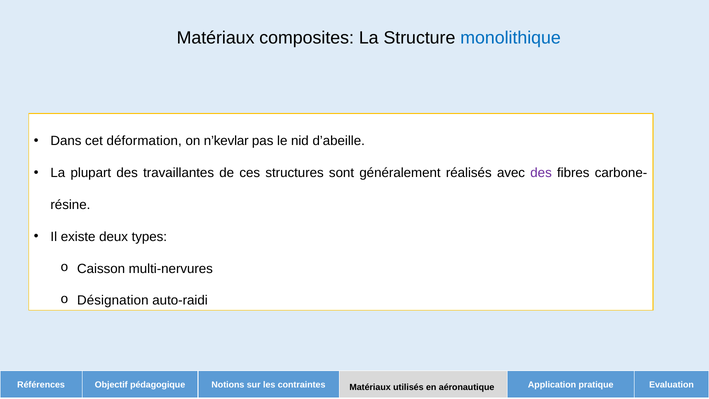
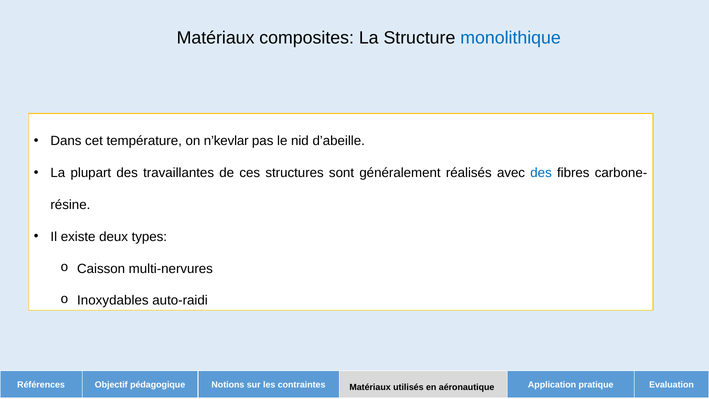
déformation: déformation -> température
des at (541, 173) colour: purple -> blue
Désignation: Désignation -> Inoxydables
